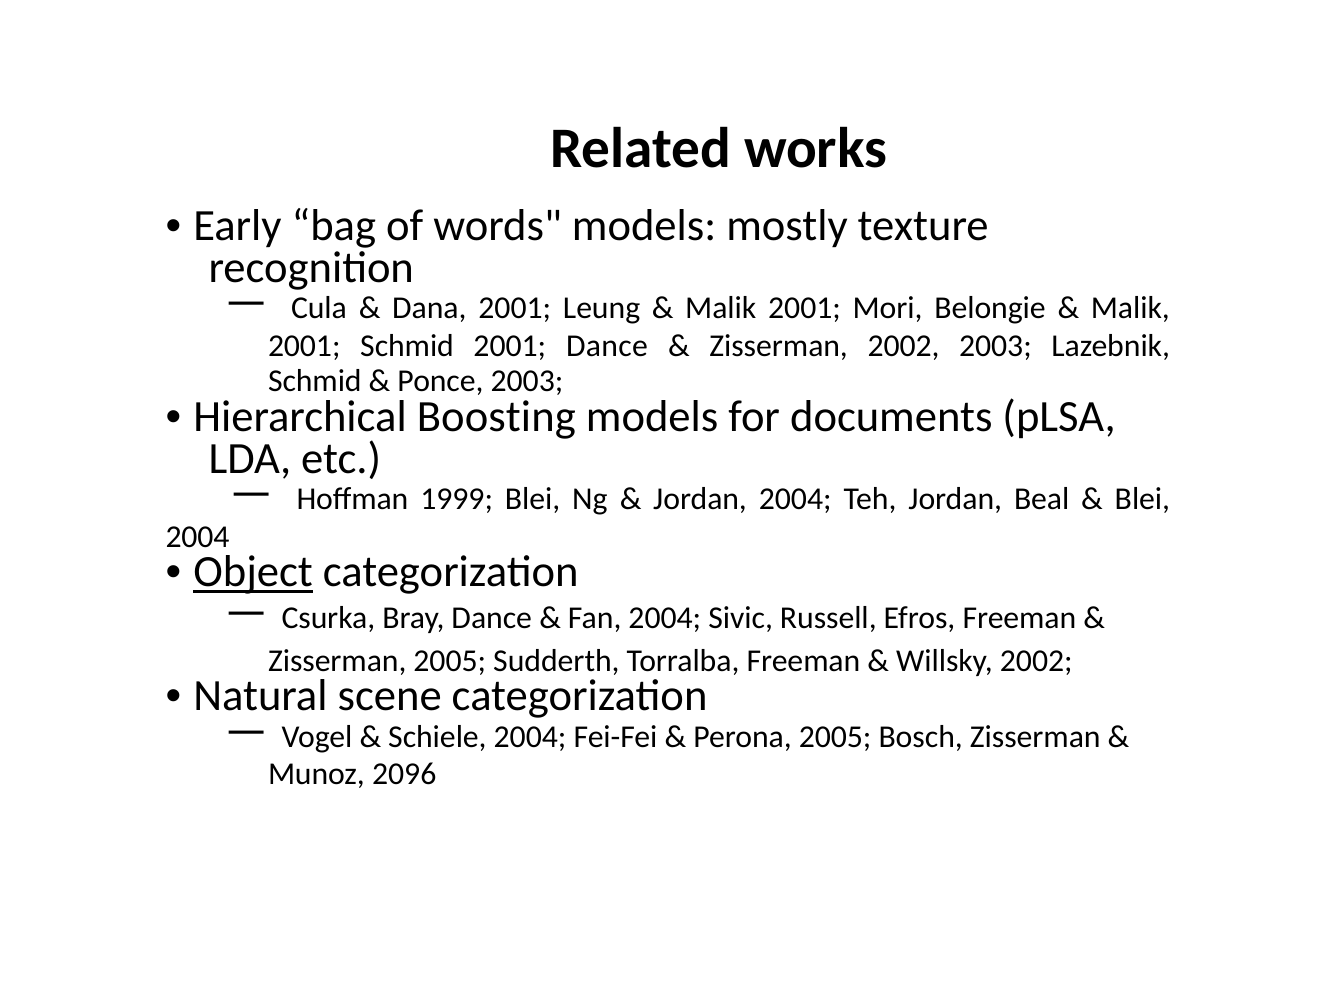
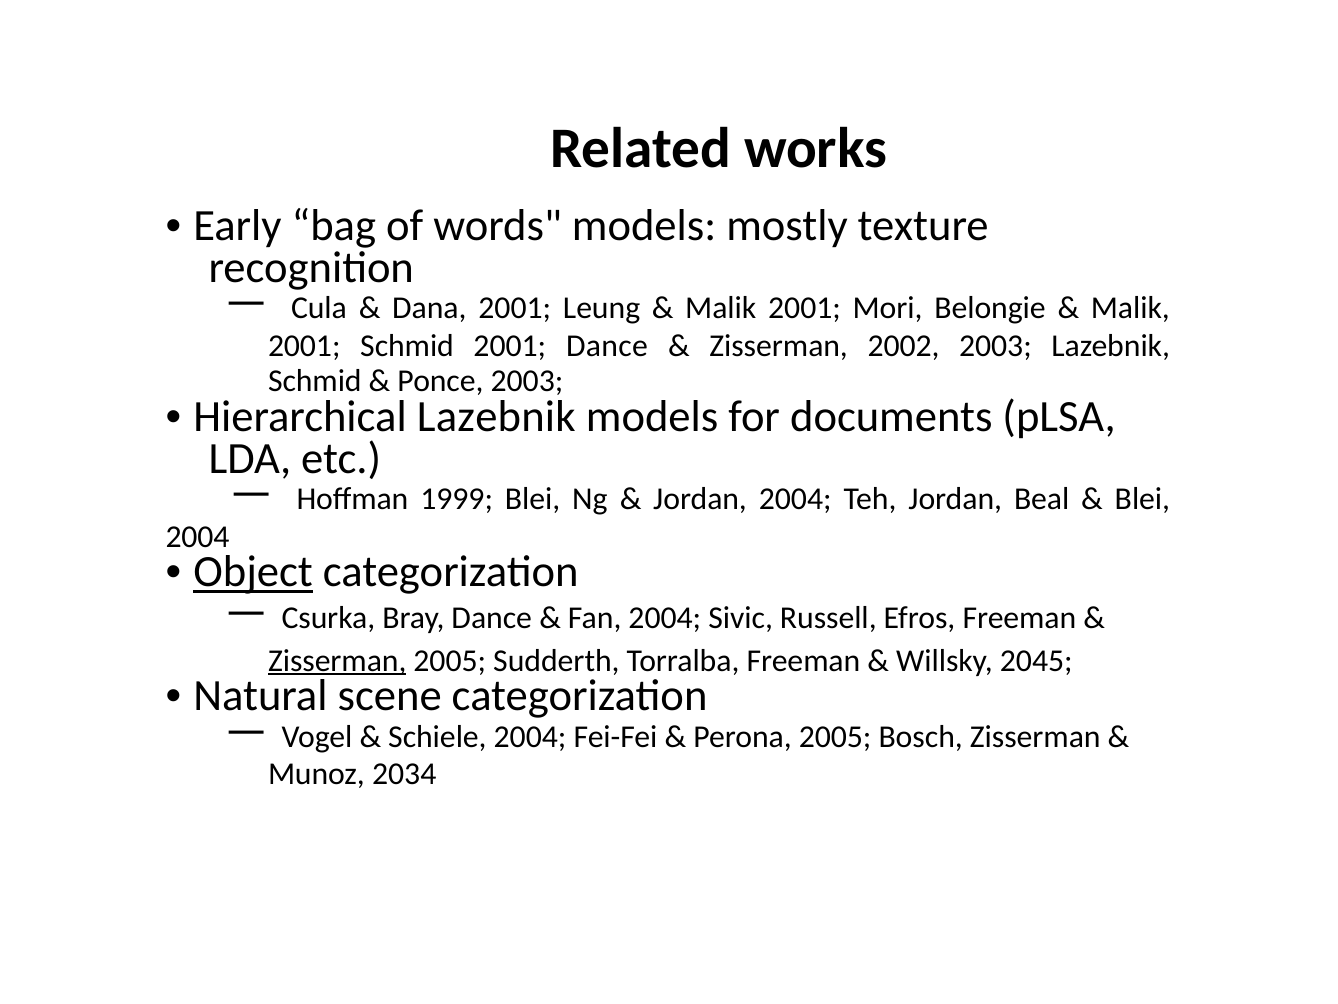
Hierarchical Boosting: Boosting -> Lazebnik
Zisserman at (337, 660) underline: none -> present
Willsky 2002: 2002 -> 2045
2096: 2096 -> 2034
